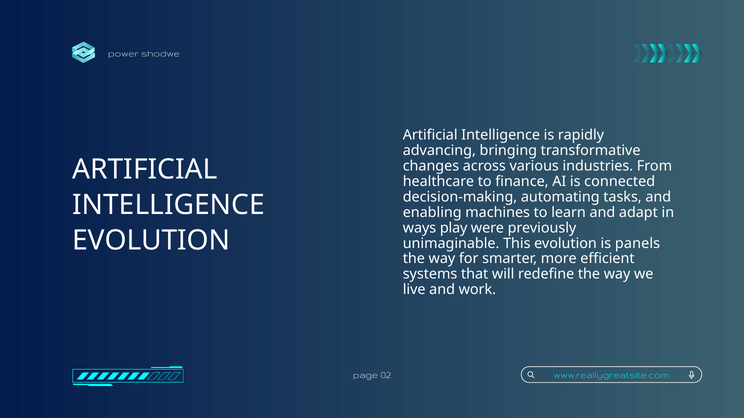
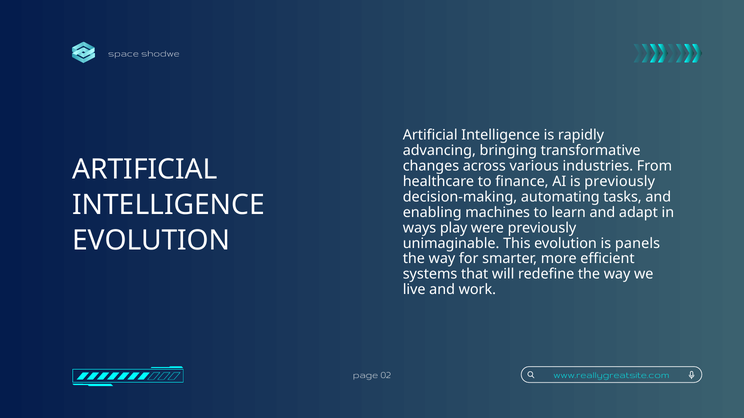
power: power -> space
is connected: connected -> previously
